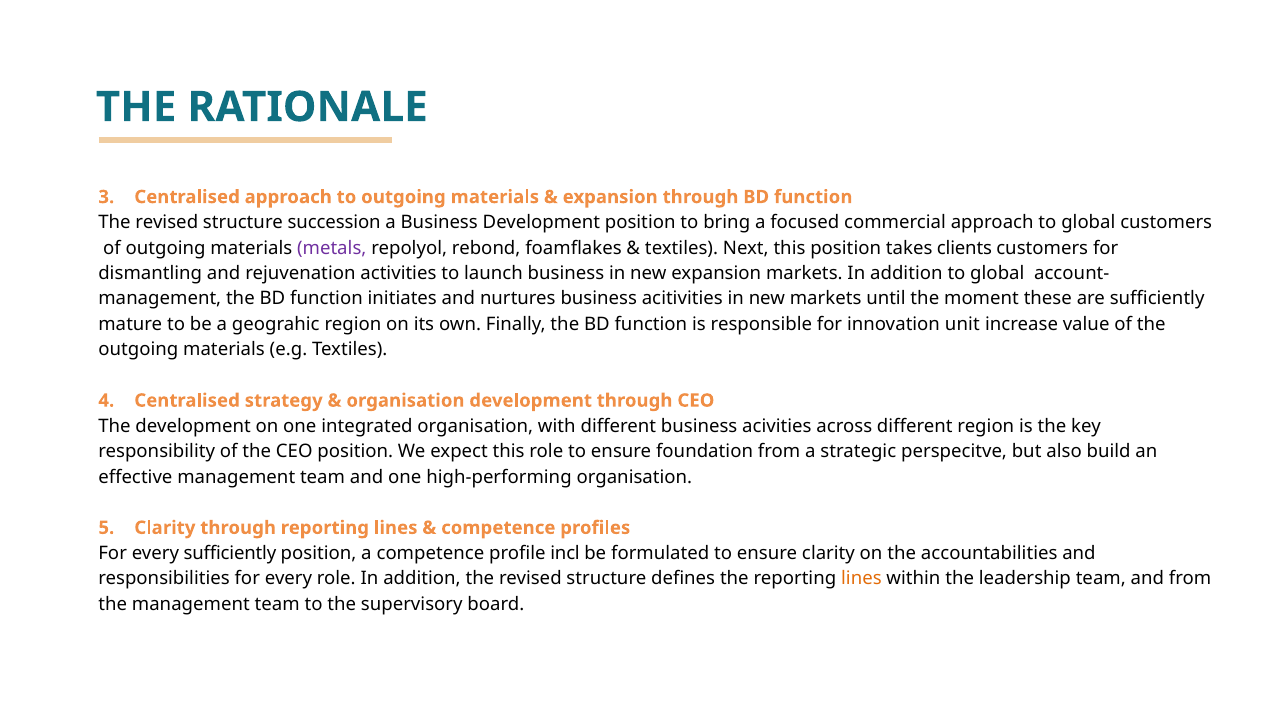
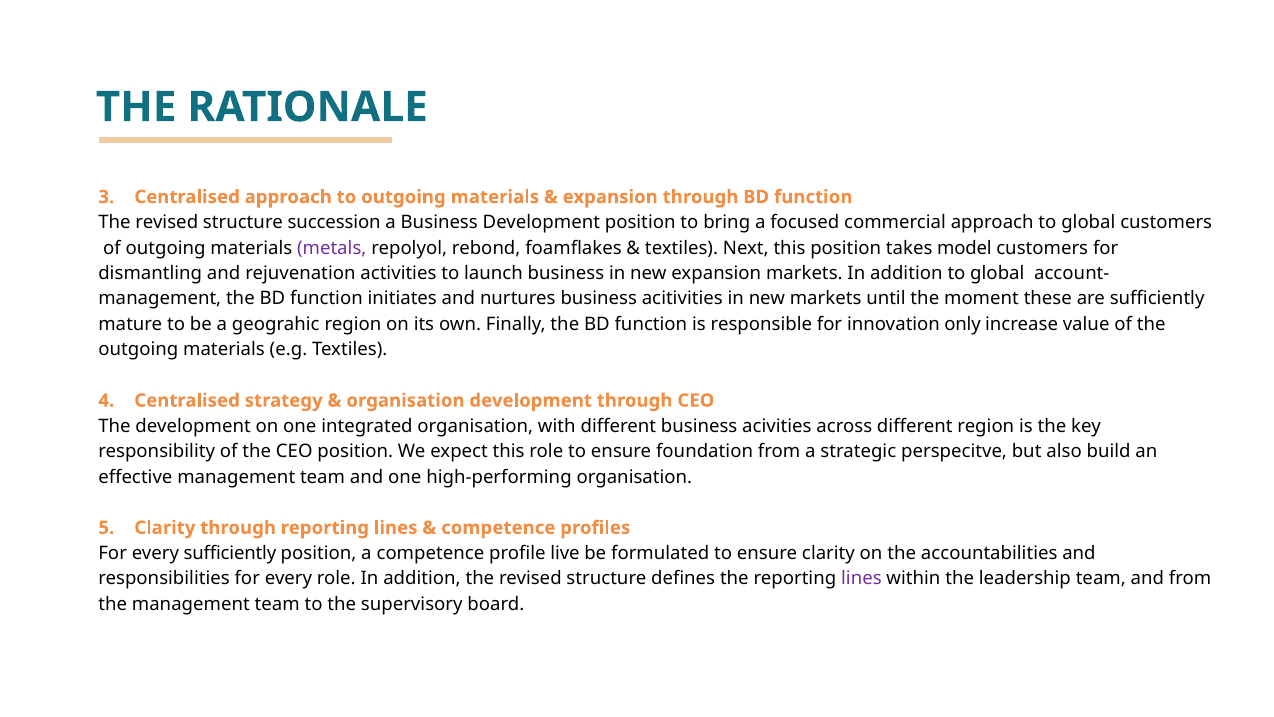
clients: clients -> model
unit: unit -> only
incl: incl -> live
lines at (861, 578) colour: orange -> purple
